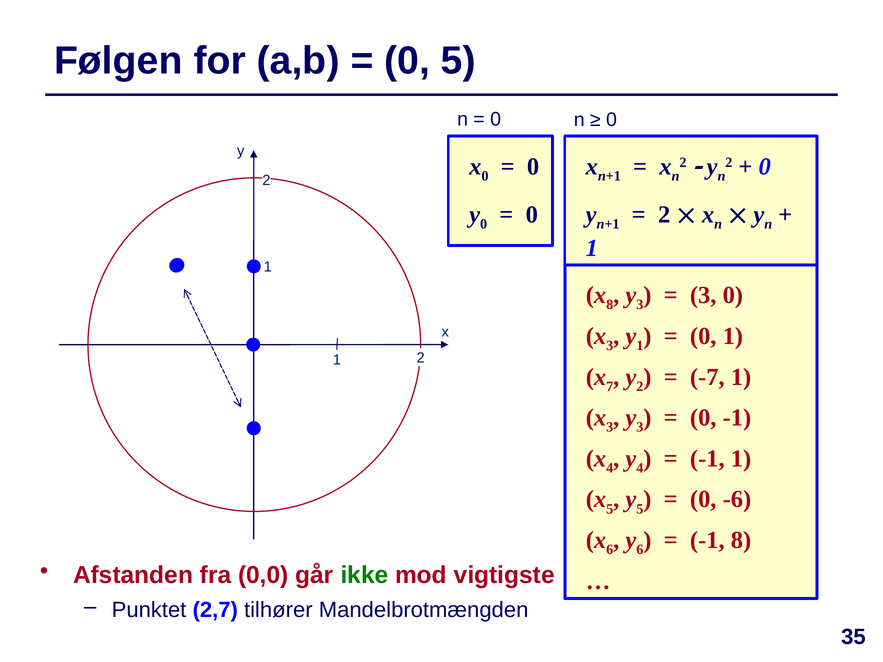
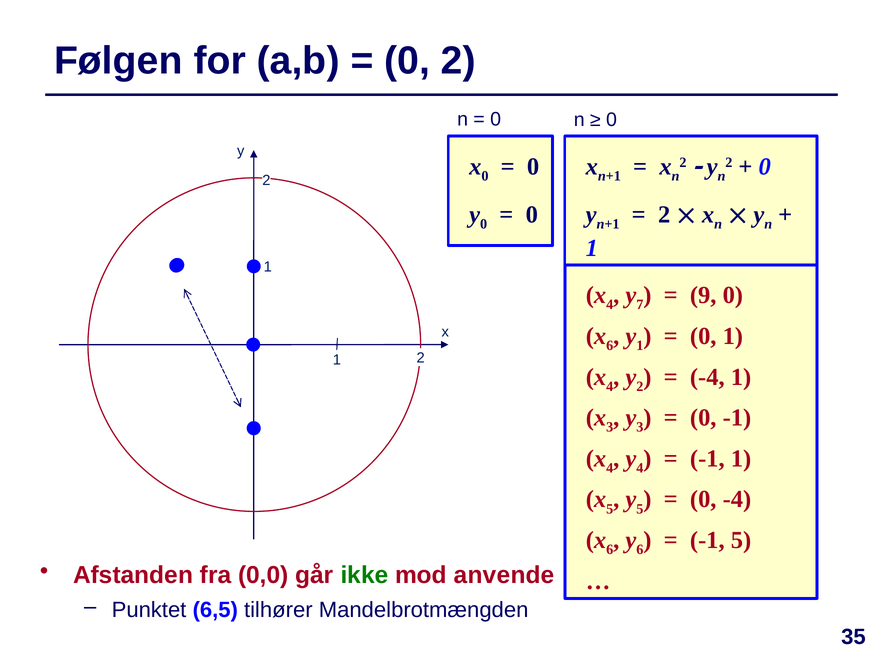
0 5: 5 -> 2
8 at (610, 305): 8 -> 4
3 at (640, 305): 3 -> 7
3 at (703, 295): 3 -> 9
3 at (610, 346): 3 -> 6
7 at (610, 387): 7 -> 4
-7 at (707, 377): -7 -> -4
0 -6: -6 -> -4
-1 8: 8 -> 5
vigtigste: vigtigste -> anvende
2,7: 2,7 -> 6,5
